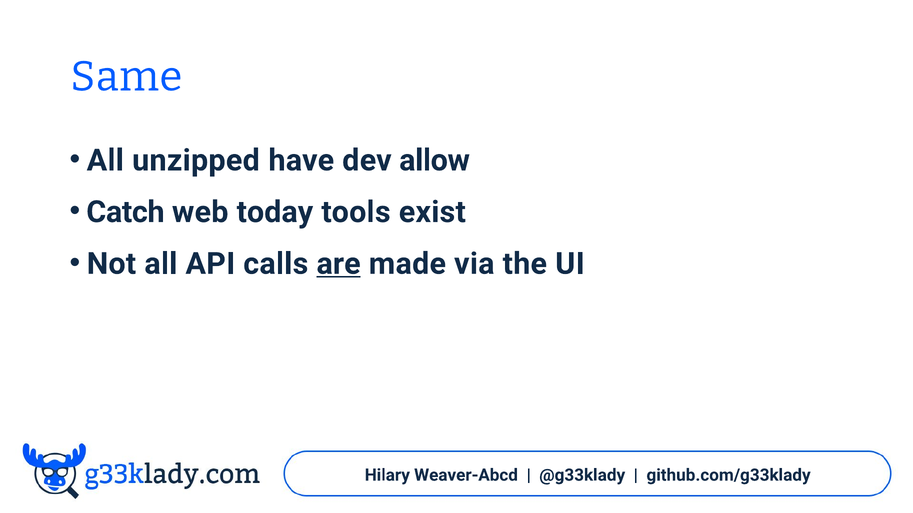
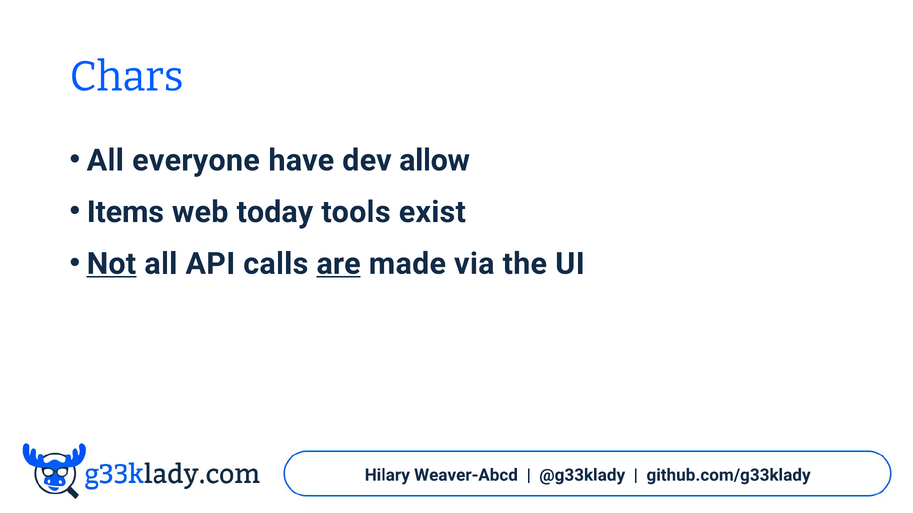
Same: Same -> Chars
unzipped: unzipped -> everyone
Catch: Catch -> Items
Not underline: none -> present
